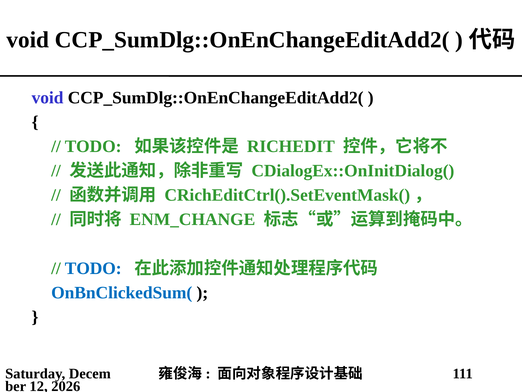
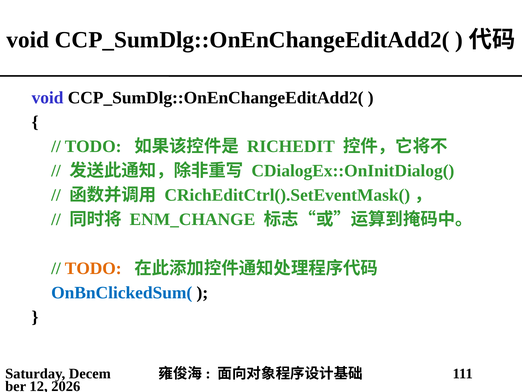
TODO at (93, 268) colour: blue -> orange
